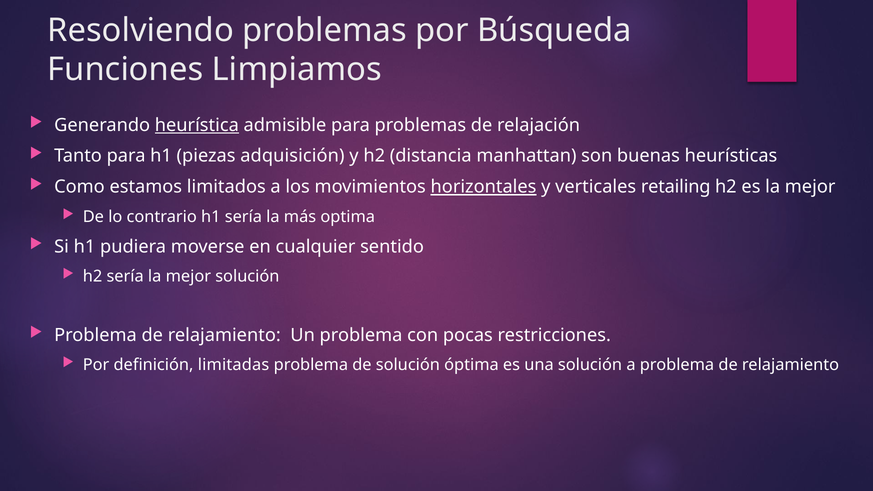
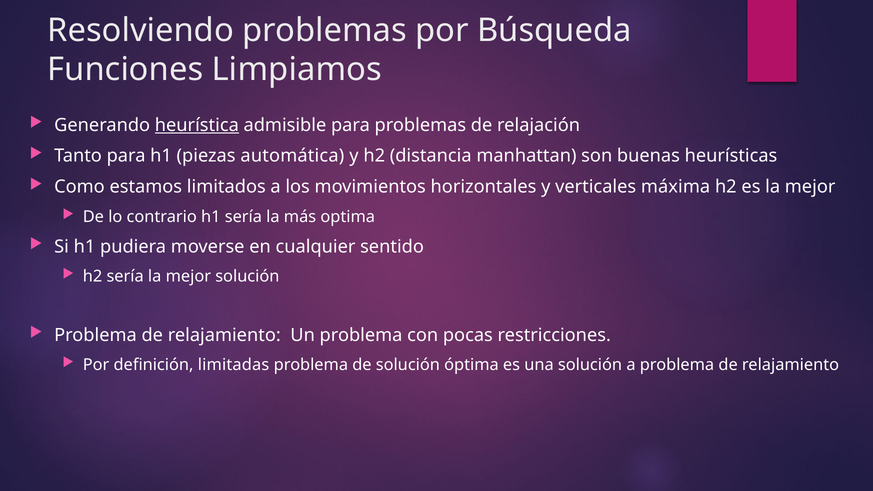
adquisición: adquisición -> automática
horizontales underline: present -> none
retailing: retailing -> máxima
